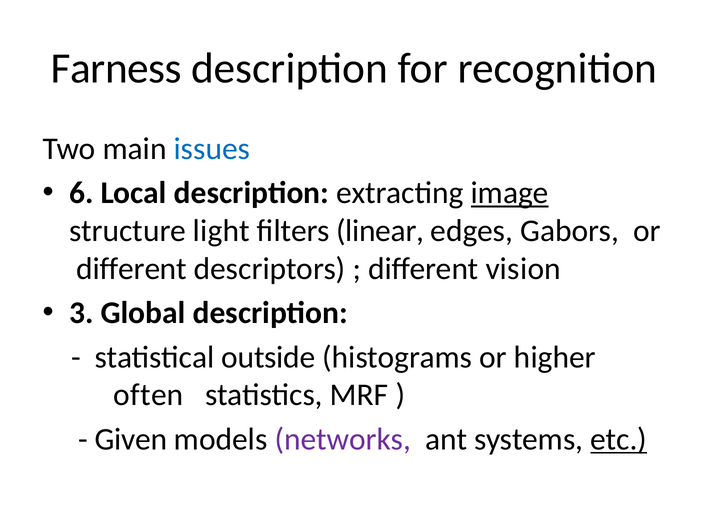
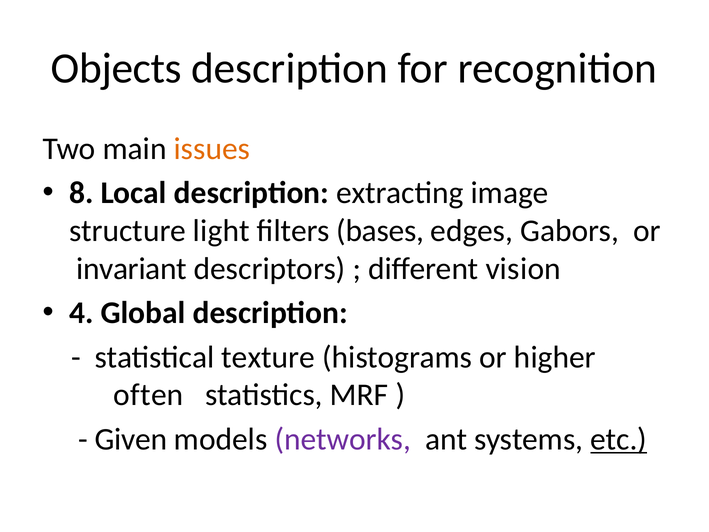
Farness: Farness -> Objects
issues colour: blue -> orange
6: 6 -> 8
image underline: present -> none
linear: linear -> bases
different at (132, 269): different -> invariant
3: 3 -> 4
outside: outside -> texture
